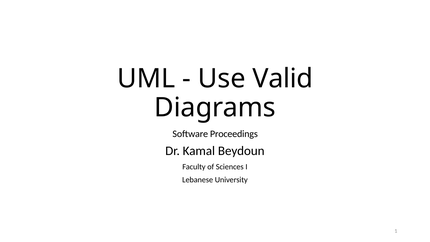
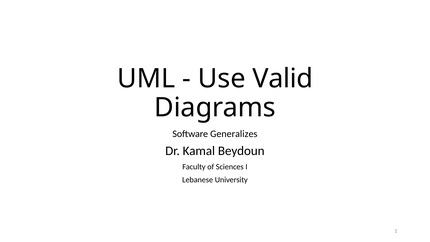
Proceedings: Proceedings -> Generalizes
